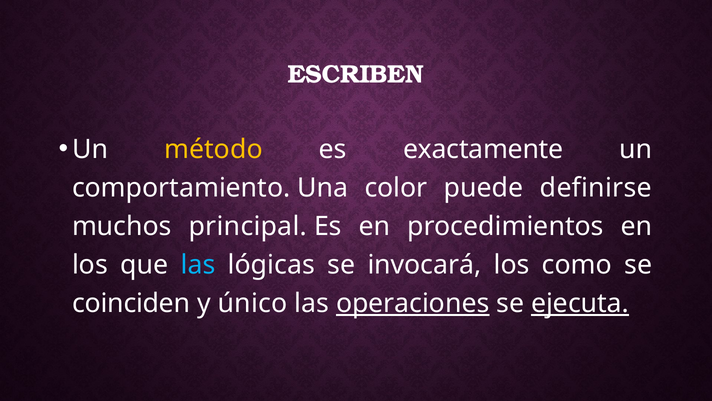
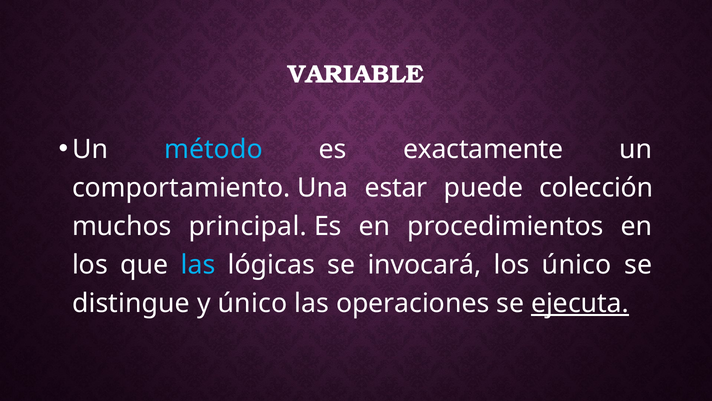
ESCRIBEN: ESCRIBEN -> VARIABLE
método colour: yellow -> light blue
color: color -> estar
definirse: definirse -> colección
los como: como -> único
coinciden: coinciden -> distingue
operaciones underline: present -> none
